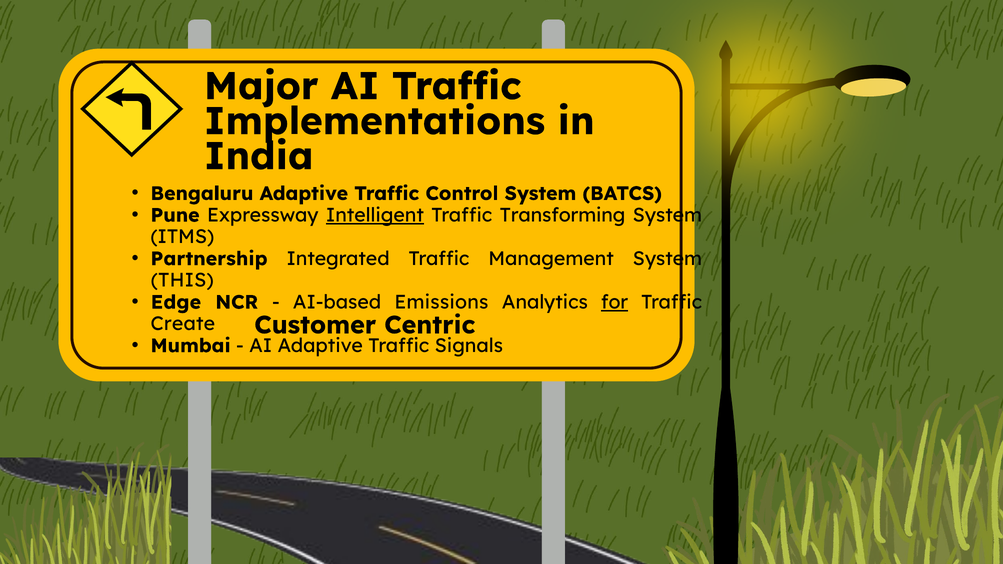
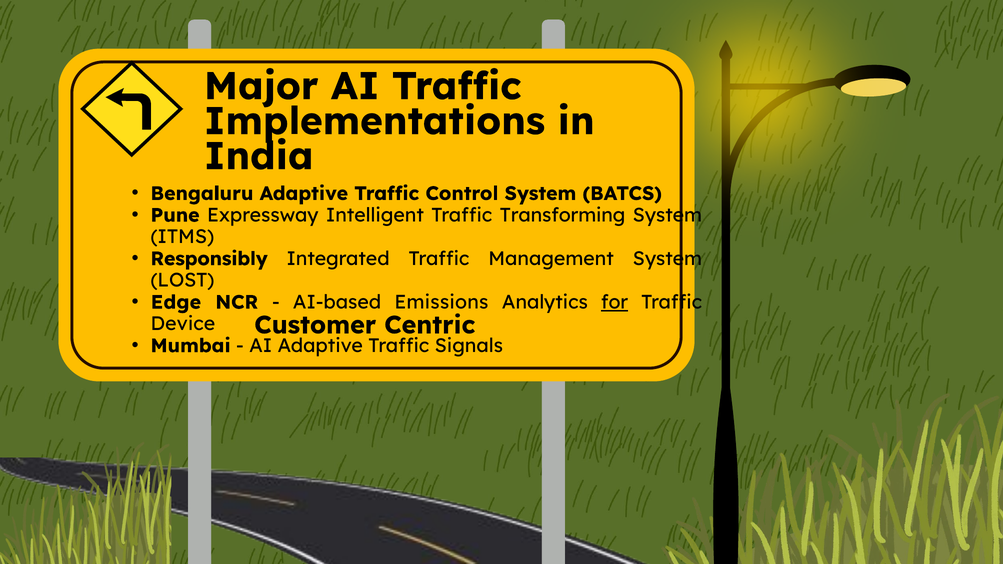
Intelligent underline: present -> none
Partnership: Partnership -> Responsibly
THIS: THIS -> LOST
Create: Create -> Device
